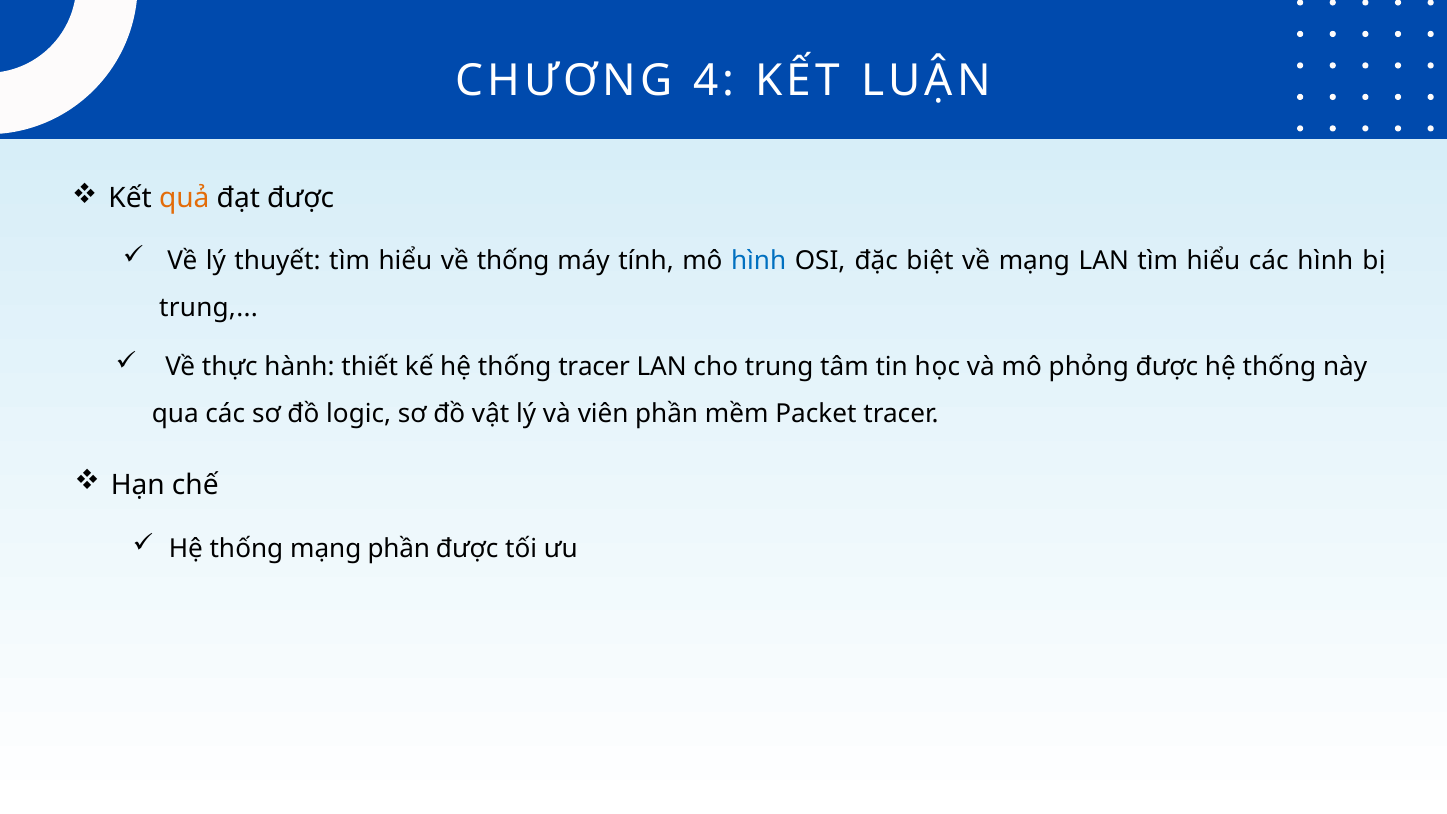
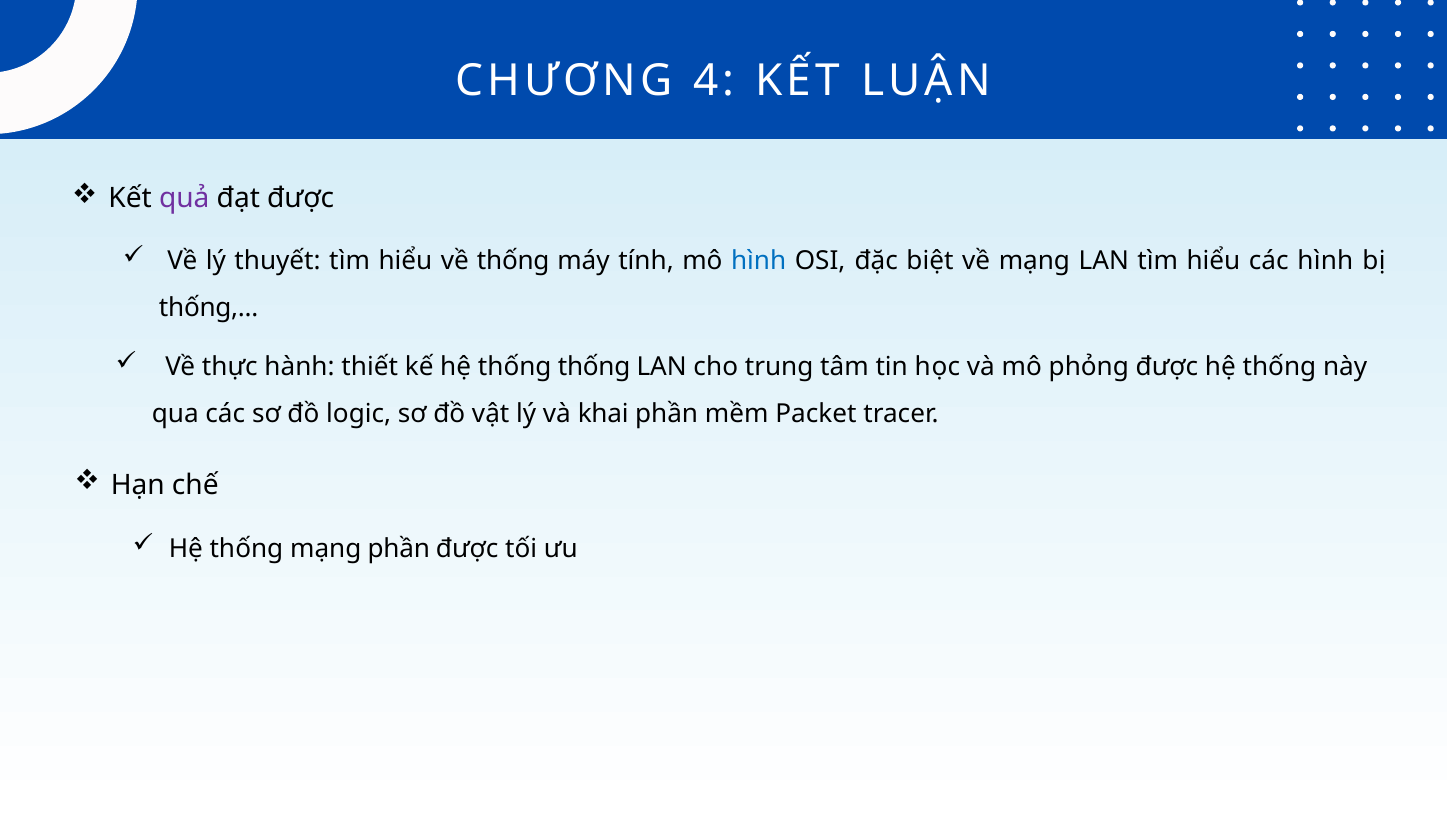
quả colour: orange -> purple
trung at (208, 308): trung -> thống
thống tracer: tracer -> thống
viên: viên -> khai
